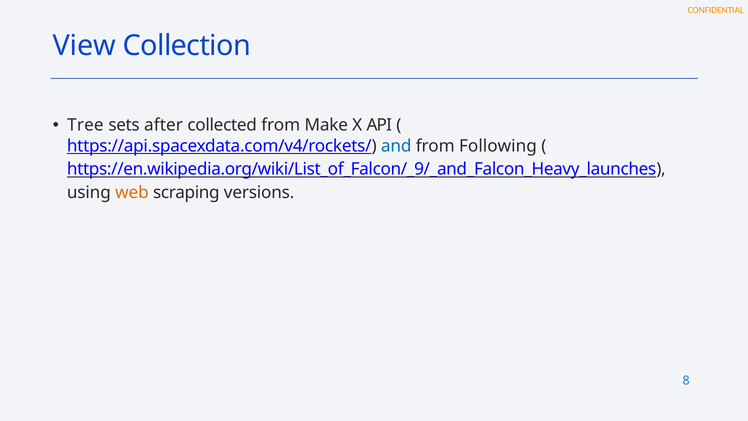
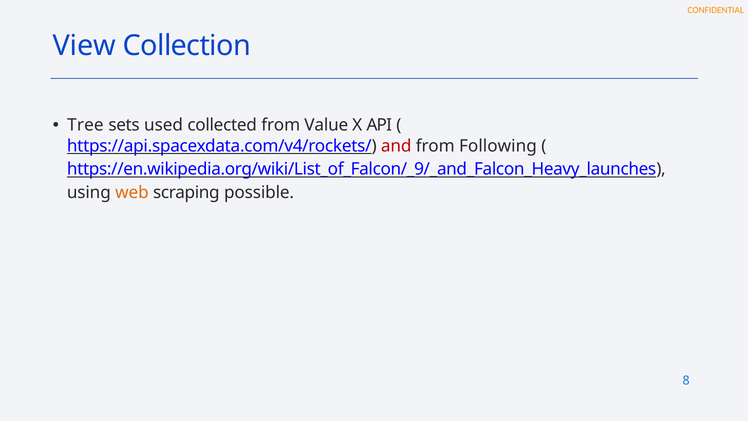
after: after -> used
Make: Make -> Value
and colour: blue -> red
versions: versions -> possible
